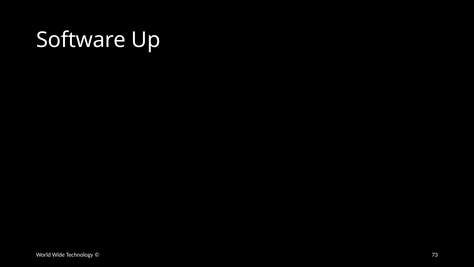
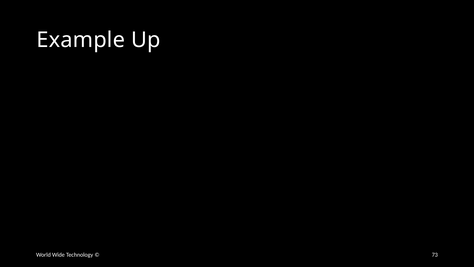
Software: Software -> Example
